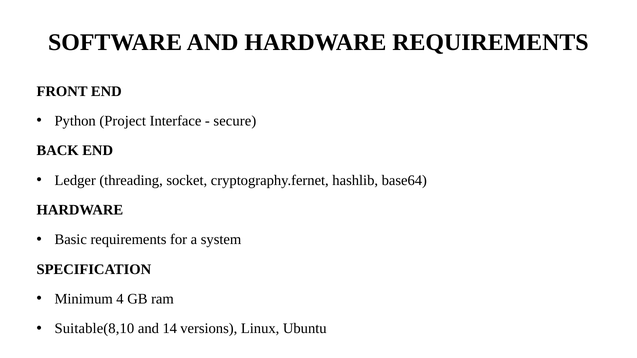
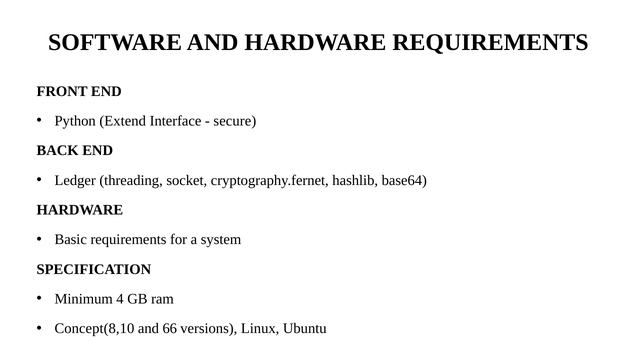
Project: Project -> Extend
Suitable(8,10: Suitable(8,10 -> Concept(8,10
14: 14 -> 66
